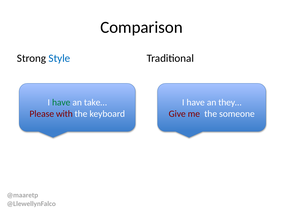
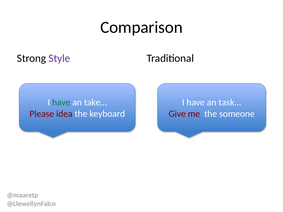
Style colour: blue -> purple
they…: they… -> task…
with: with -> idea
